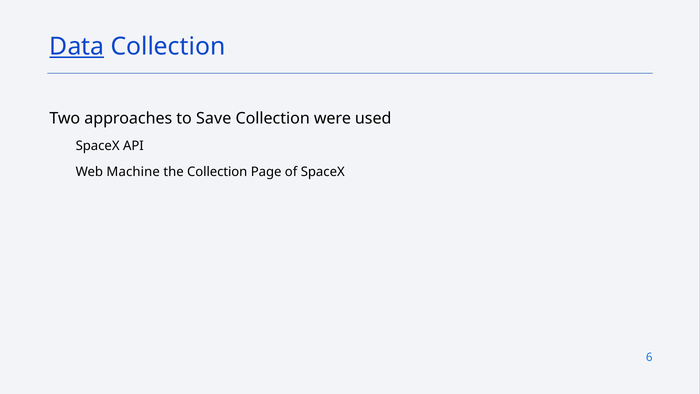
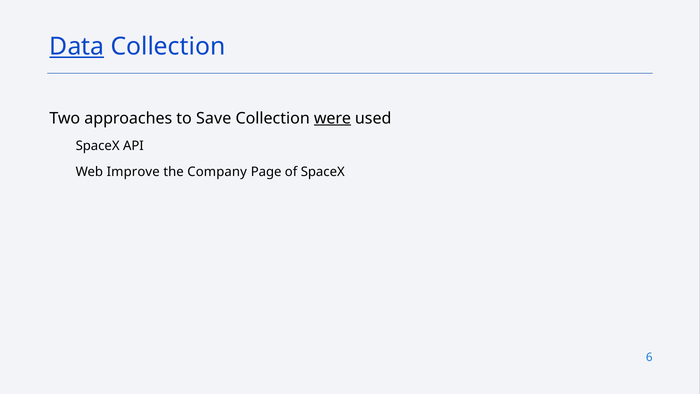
were underline: none -> present
Machine: Machine -> Improve
the Collection: Collection -> Company
